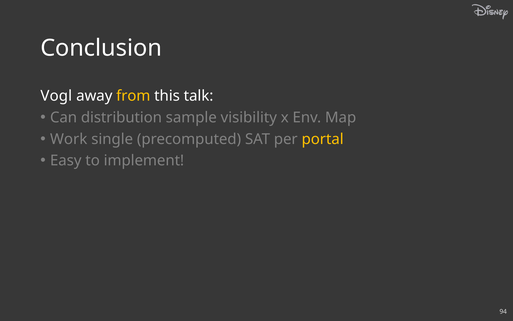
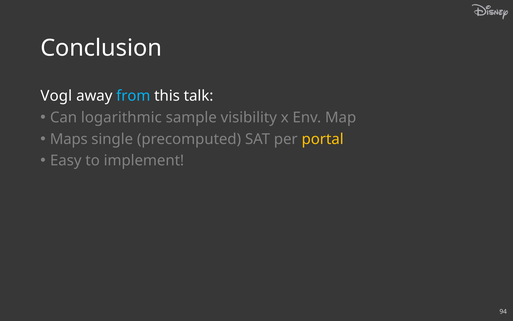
from colour: yellow -> light blue
distribution: distribution -> logarithmic
Work: Work -> Maps
